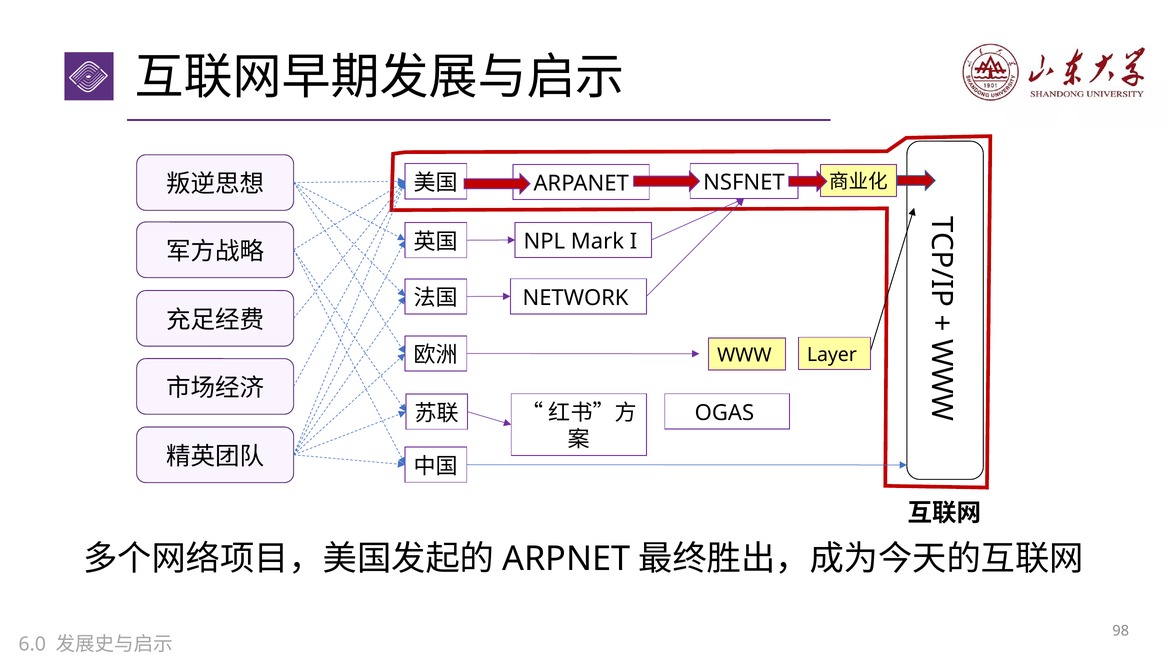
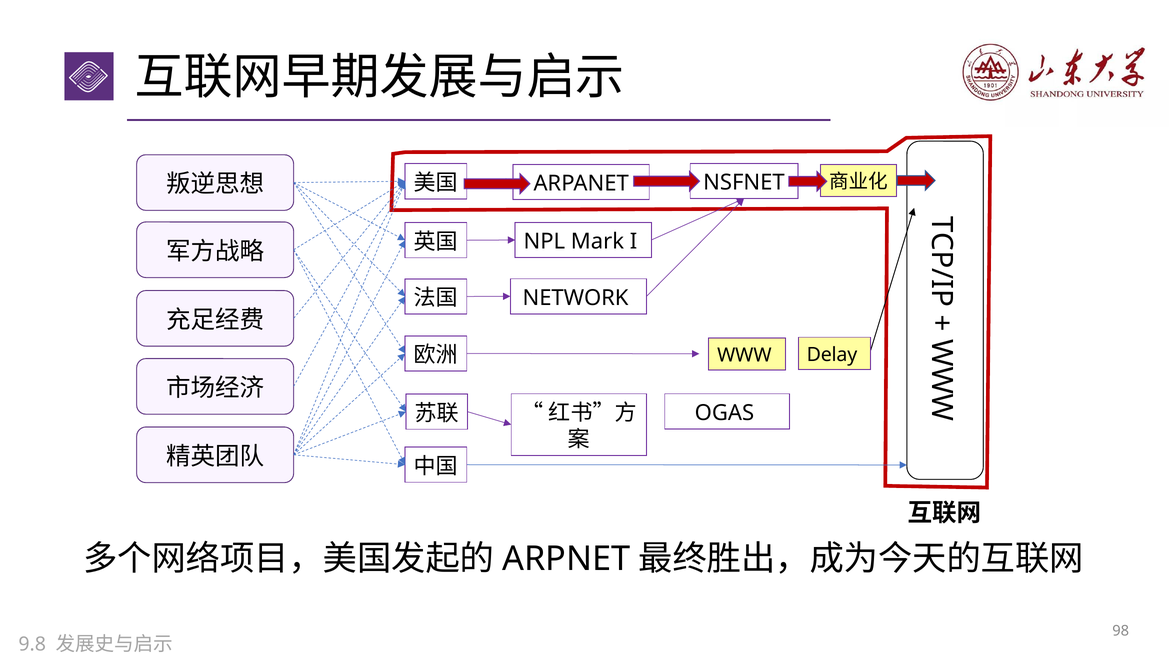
Layer: Layer -> Delay
6.0: 6.0 -> 9.8
